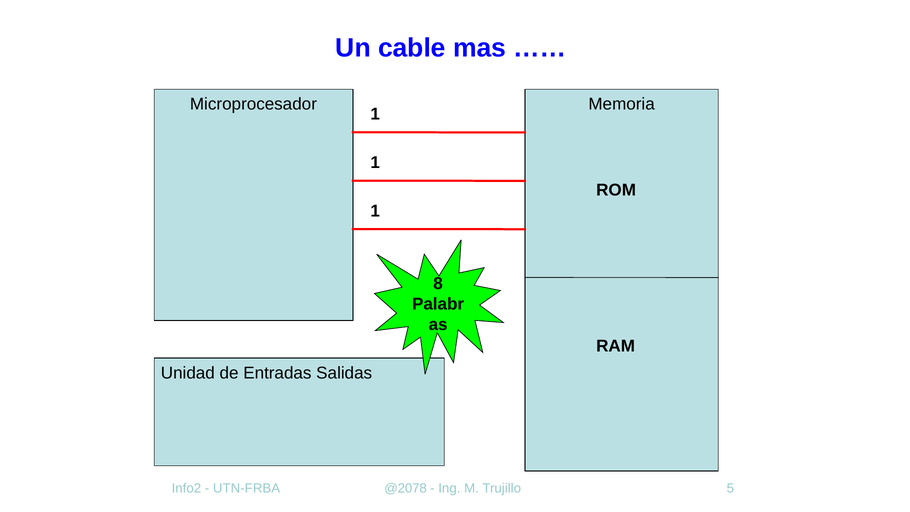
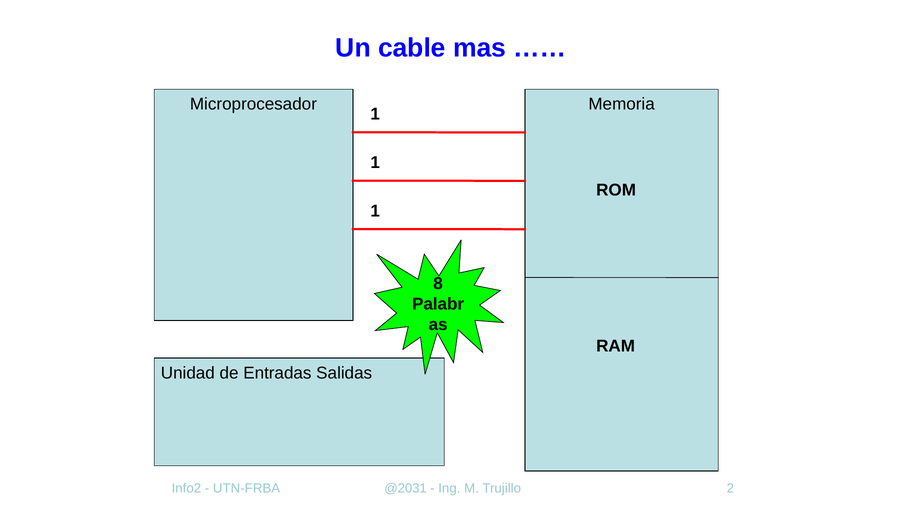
@2078: @2078 -> @2031
5: 5 -> 2
